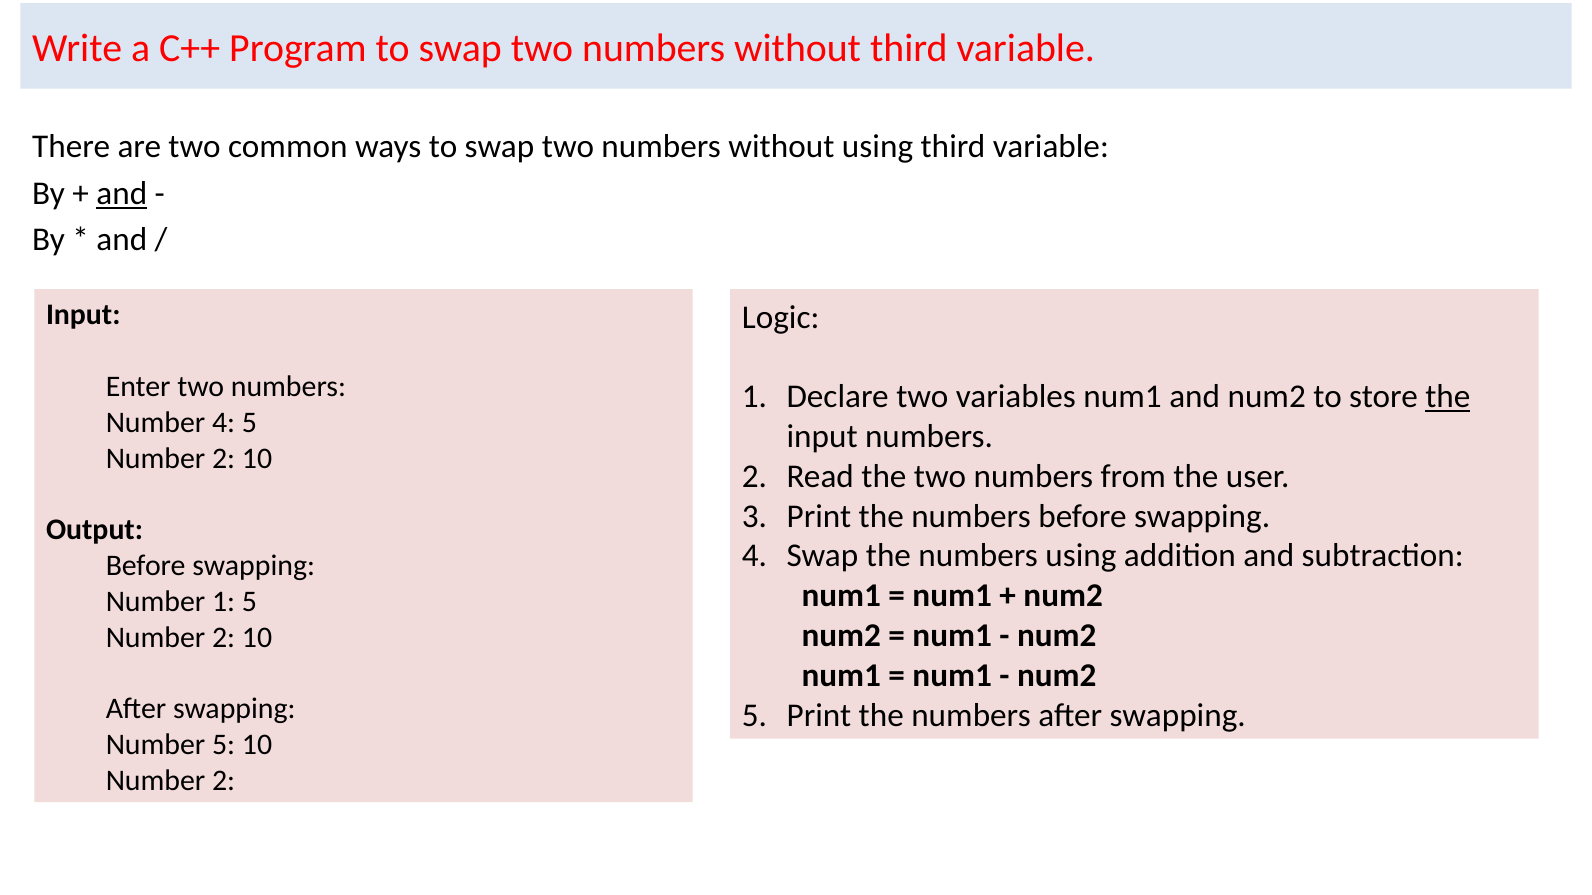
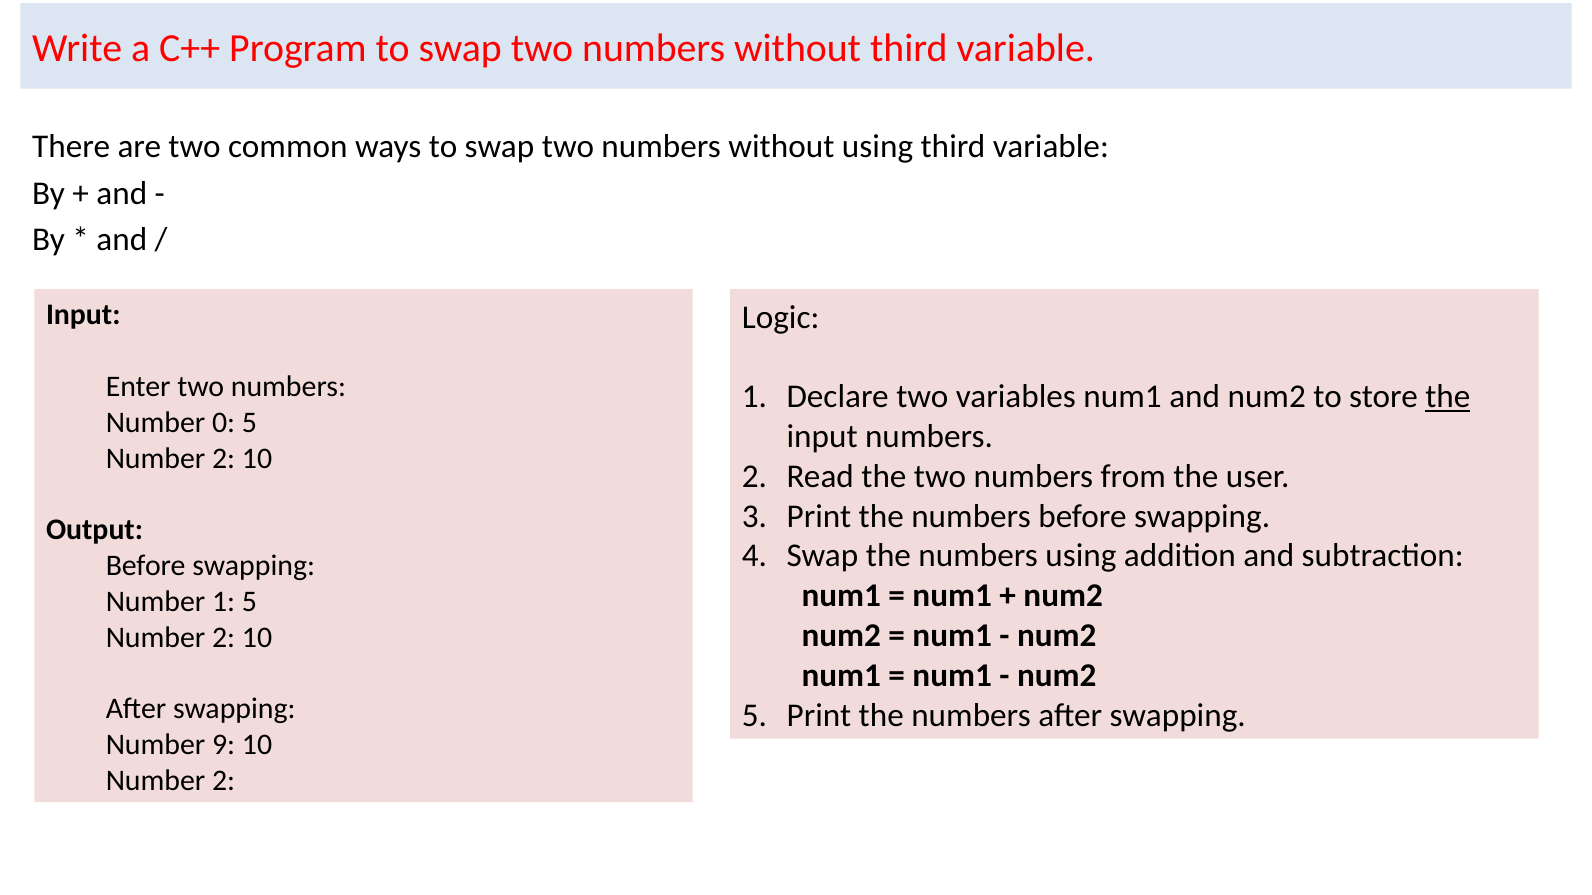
and at (122, 193) underline: present -> none
Number 4: 4 -> 0
Number 5: 5 -> 9
